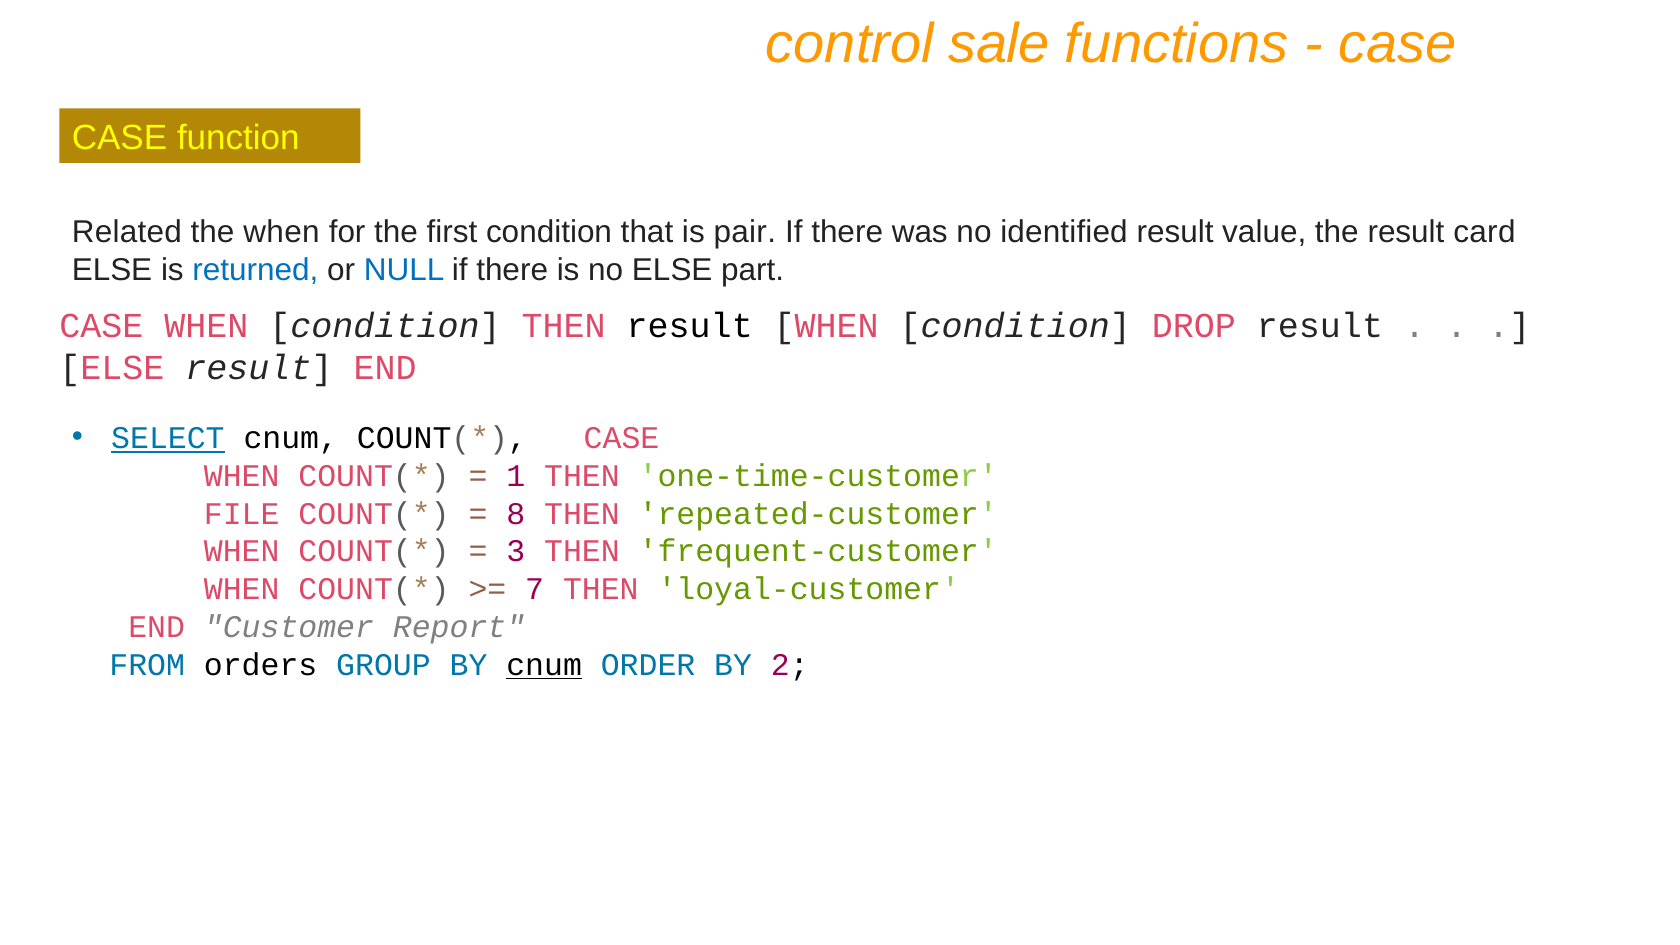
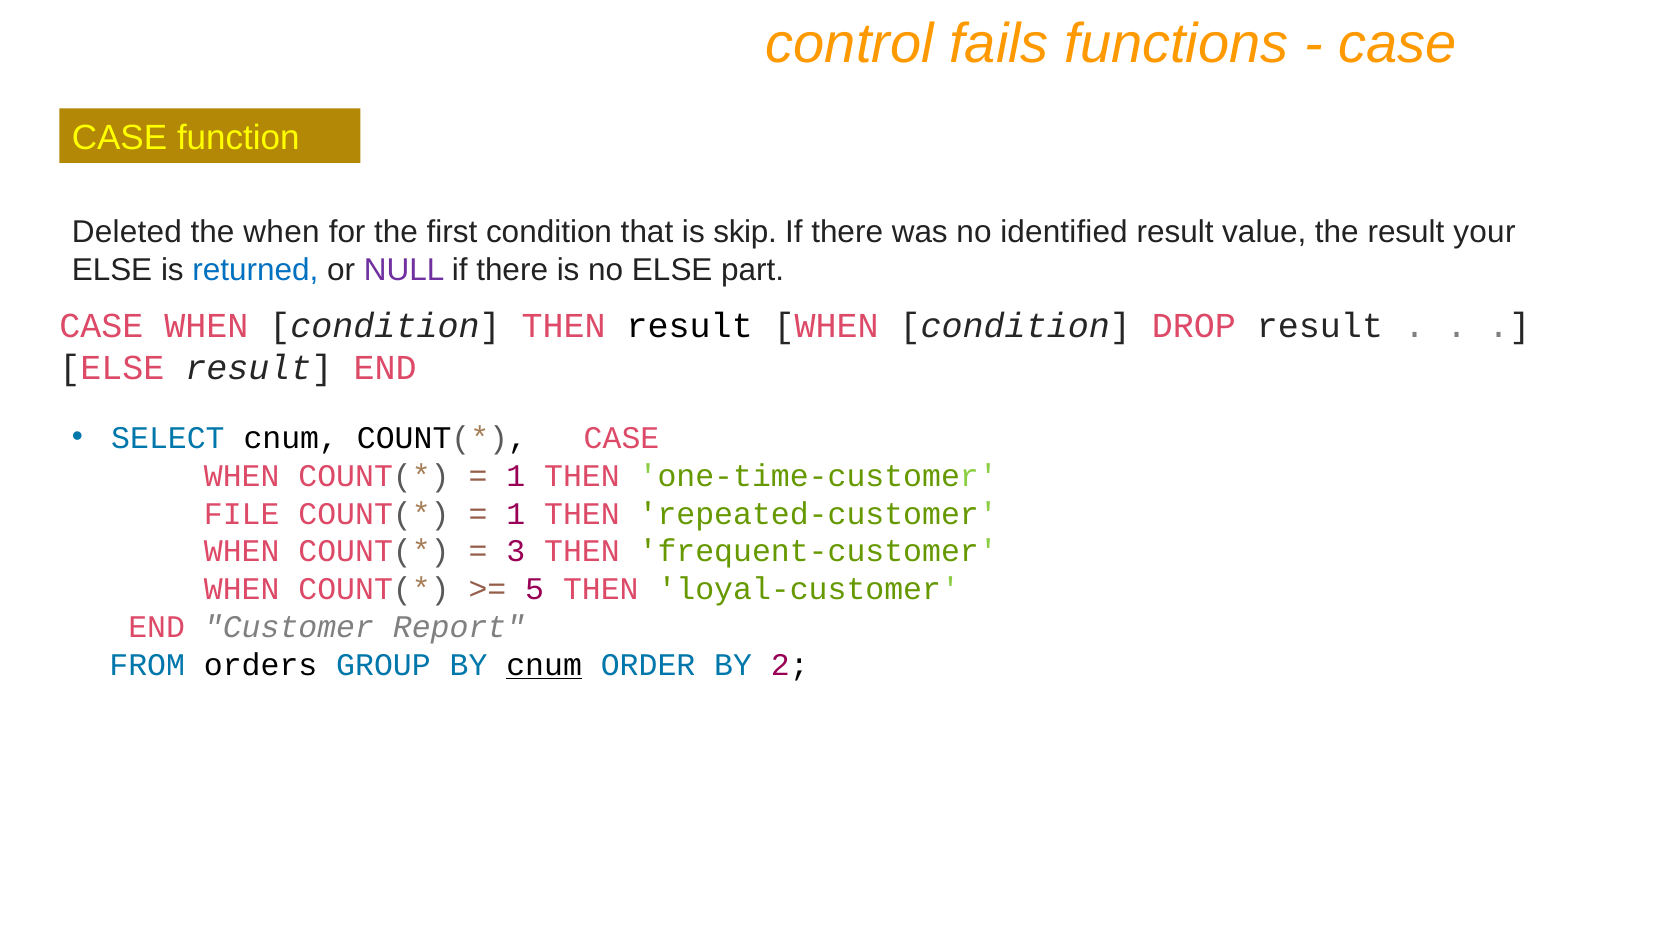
sale: sale -> fails
Related: Related -> Deleted
pair: pair -> skip
card: card -> your
NULL colour: blue -> purple
SELECT underline: present -> none
8 at (516, 514): 8 -> 1
7: 7 -> 5
